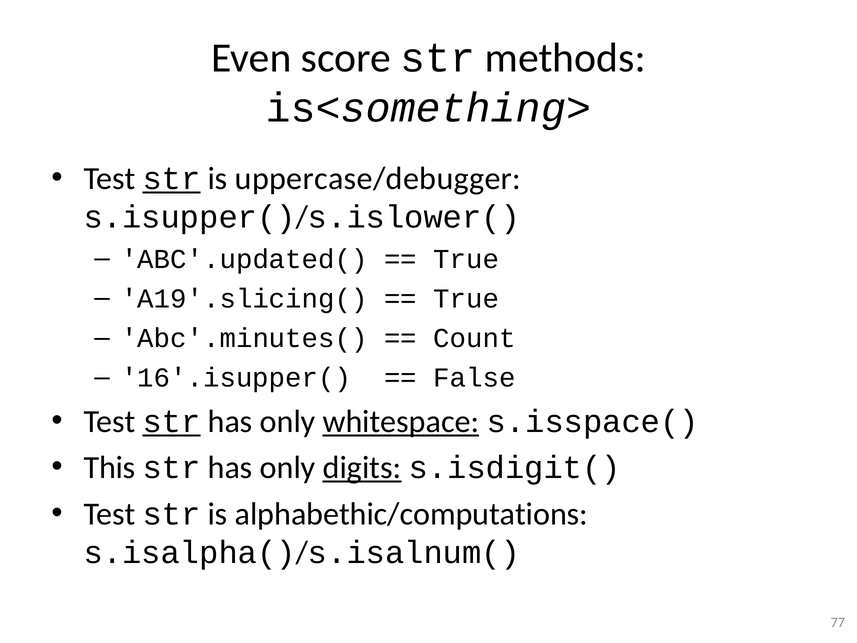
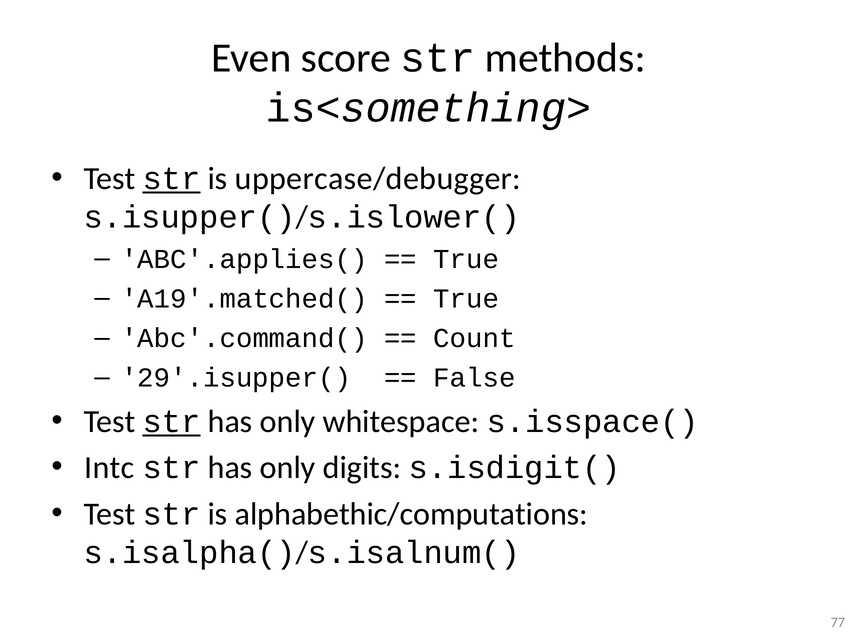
ABC'.updated(: ABC'.updated( -> ABC'.applies(
A19'.slicing(: A19'.slicing( -> A19'.matched(
Abc'.minutes(: Abc'.minutes( -> Abc'.command(
16'.isupper(: 16'.isupper( -> 29'.isupper(
whitespace underline: present -> none
This: This -> Intc
digits underline: present -> none
